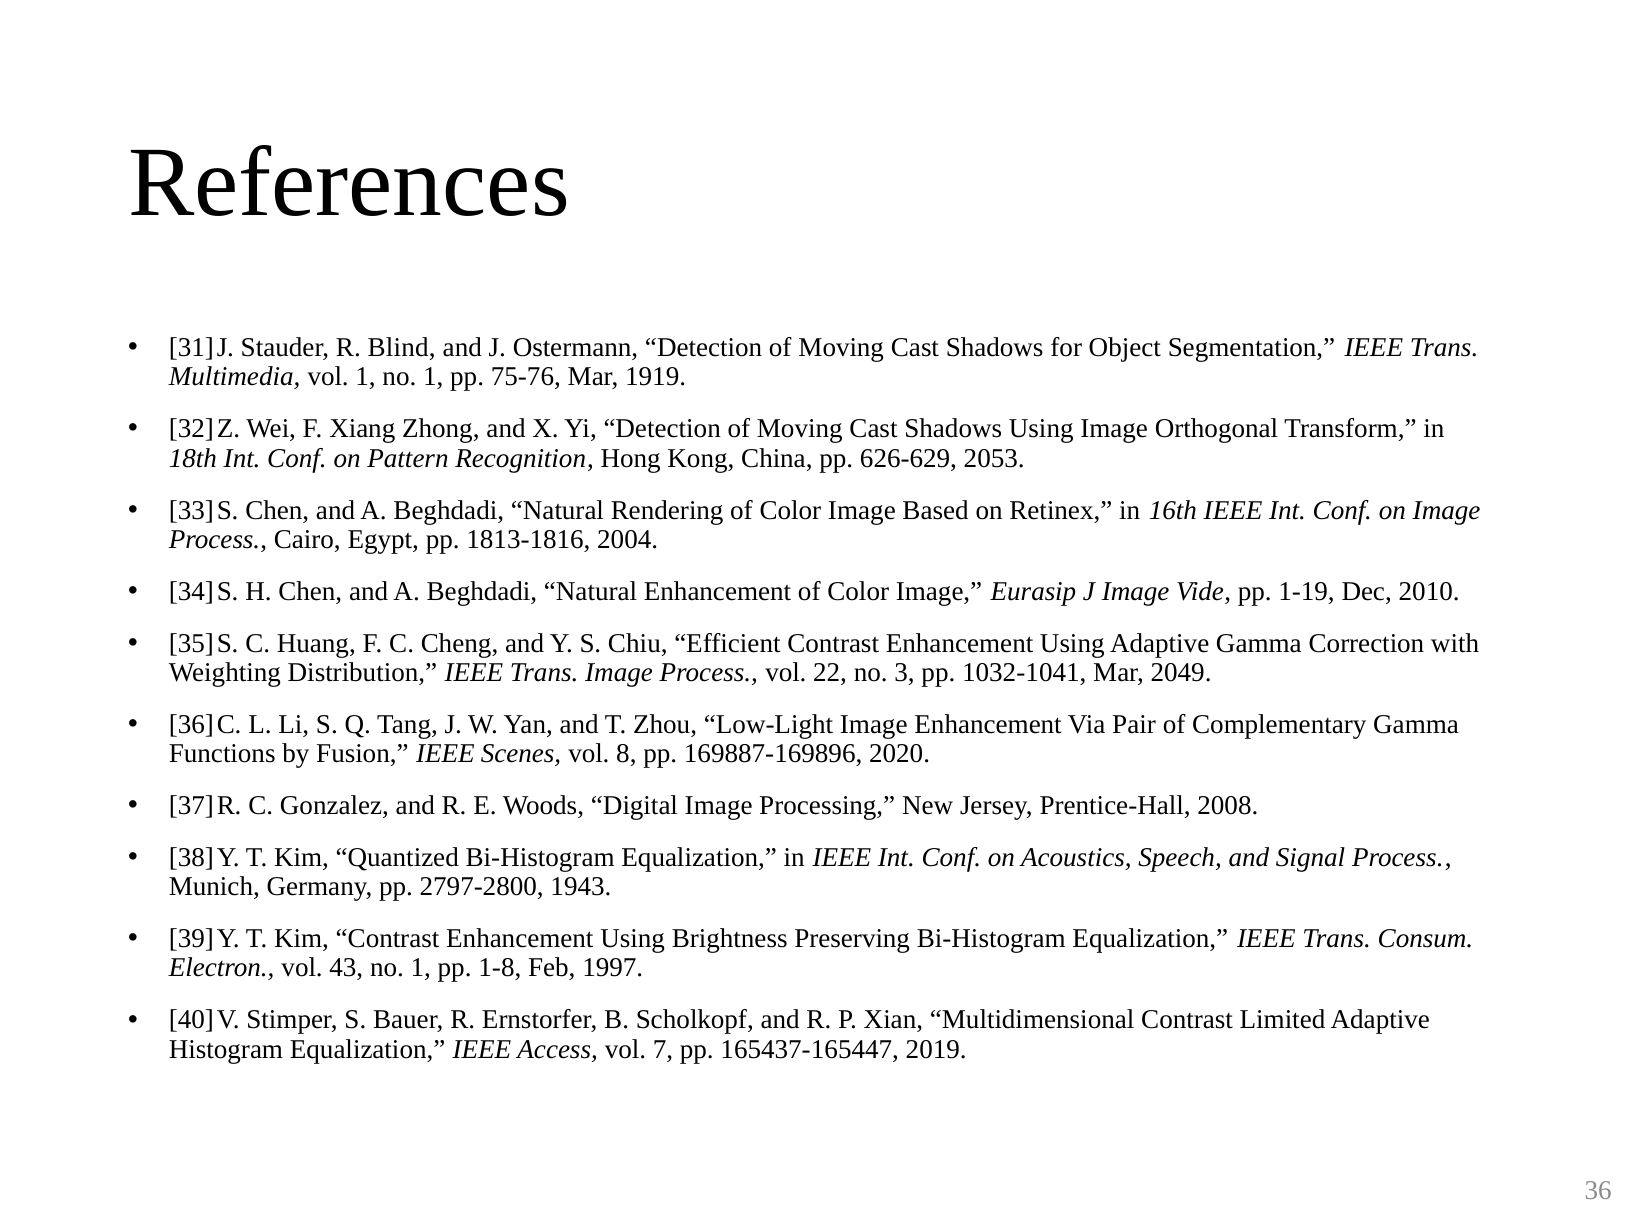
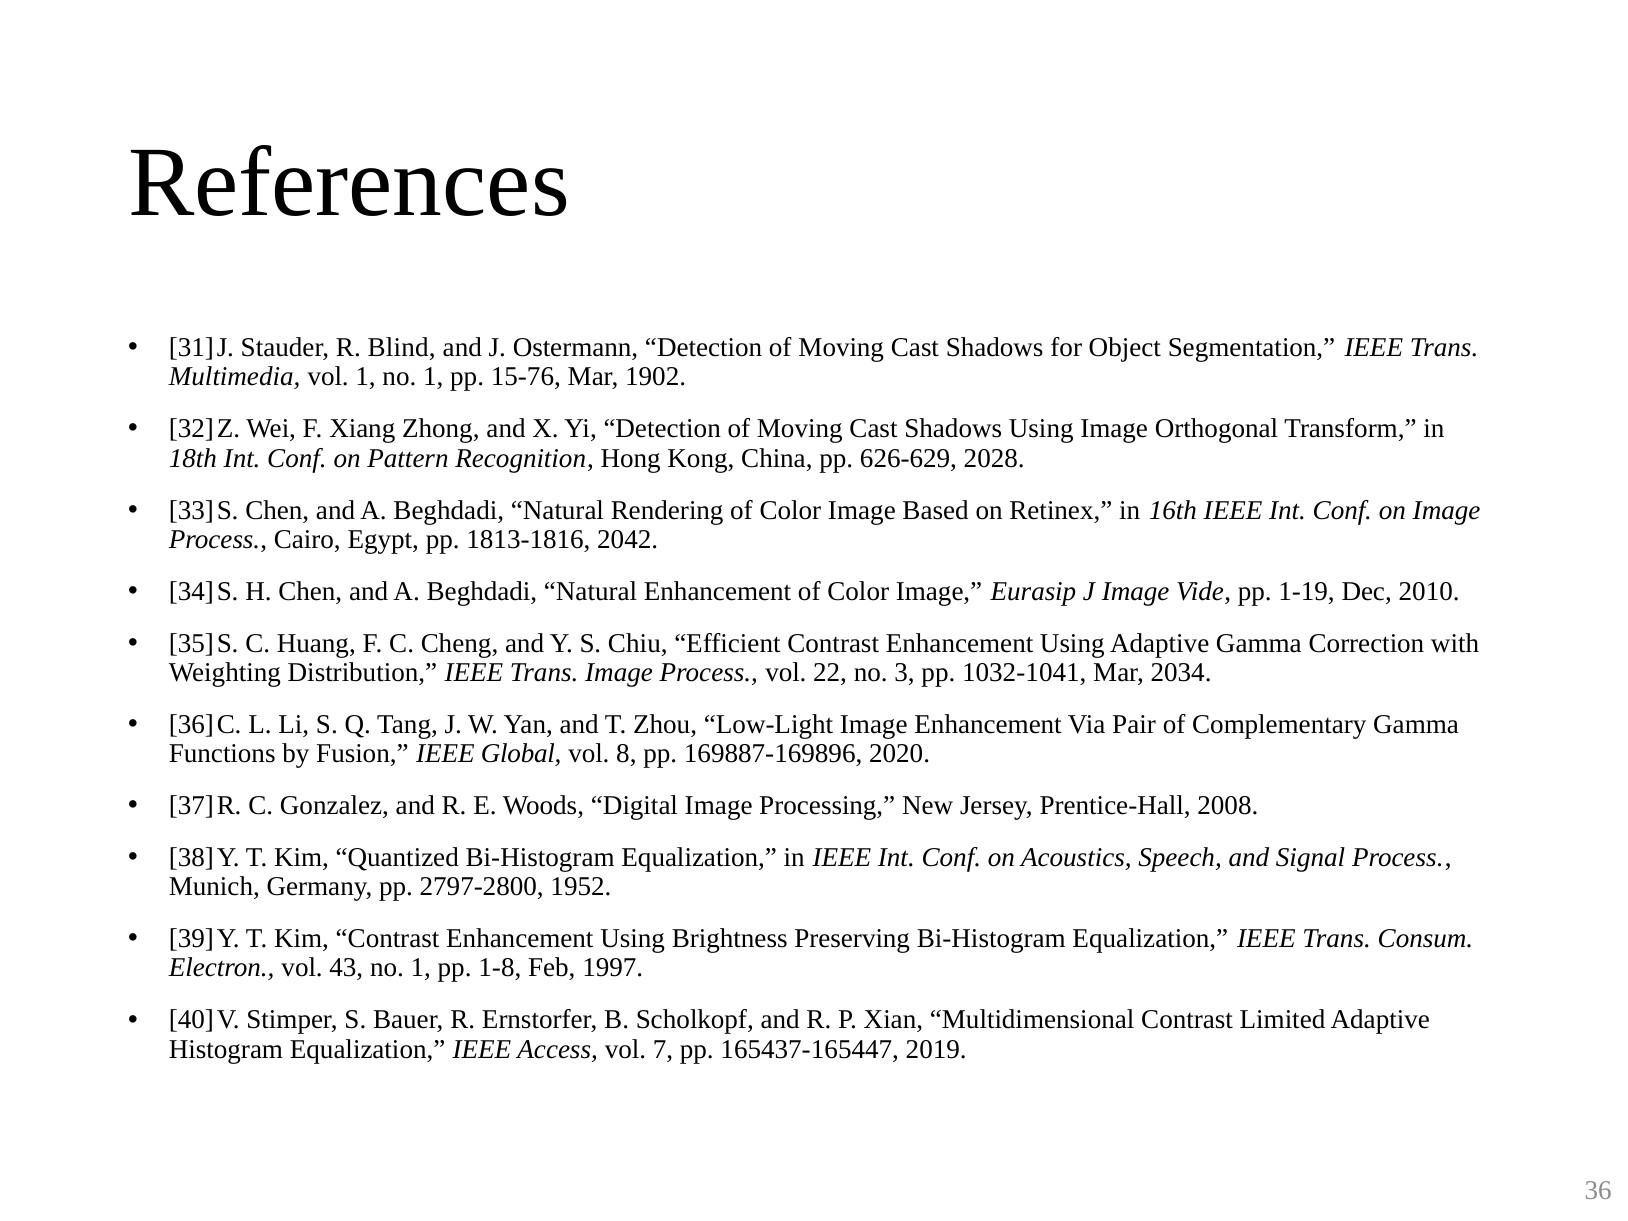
75-76: 75-76 -> 15-76
1919: 1919 -> 1902
2053: 2053 -> 2028
2004: 2004 -> 2042
2049: 2049 -> 2034
Scenes: Scenes -> Global
1943: 1943 -> 1952
